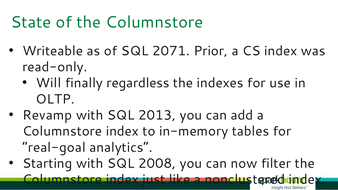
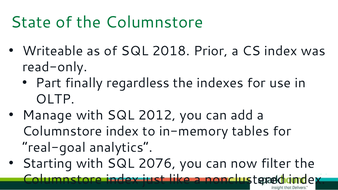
2071: 2071 -> 2018
Will: Will -> Part
Revamp: Revamp -> Manage
2013: 2013 -> 2012
2008: 2008 -> 2076
